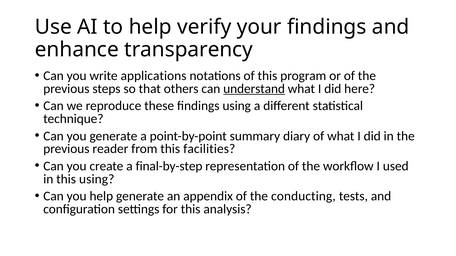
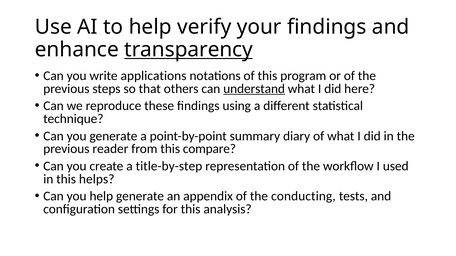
transparency underline: none -> present
facilities: facilities -> compare
final-by-step: final-by-step -> title-by-step
this using: using -> helps
